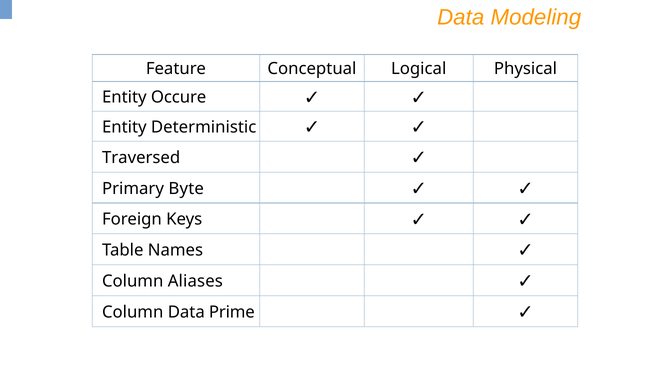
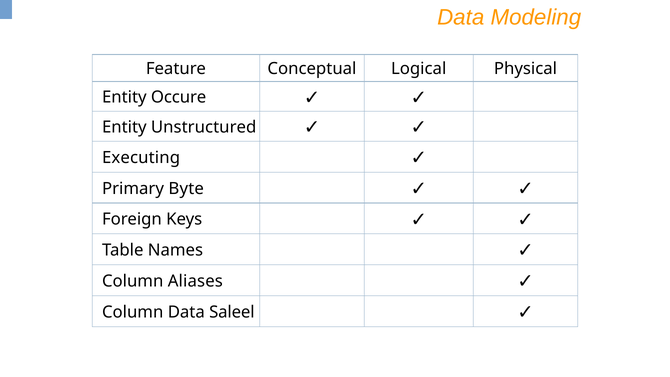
Deterministic: Deterministic -> Unstructured
Traversed: Traversed -> Executing
Prime: Prime -> Saleel
